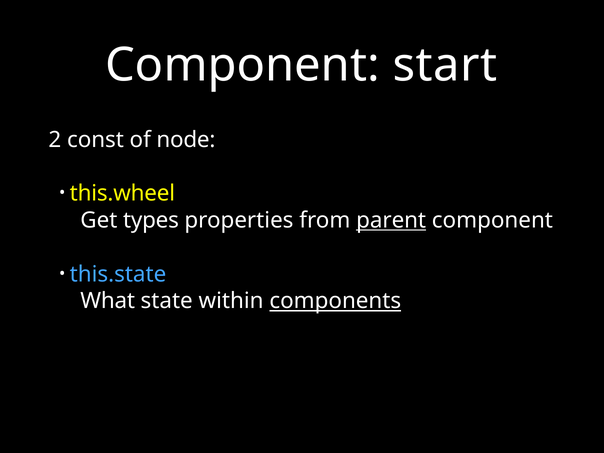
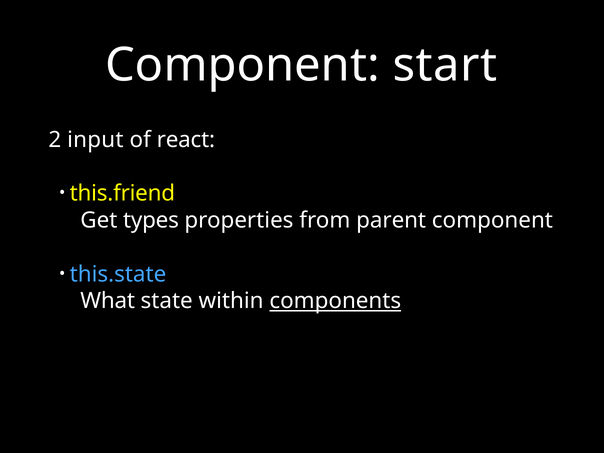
const: const -> input
node: node -> react
this.wheel: this.wheel -> this.friend
parent underline: present -> none
